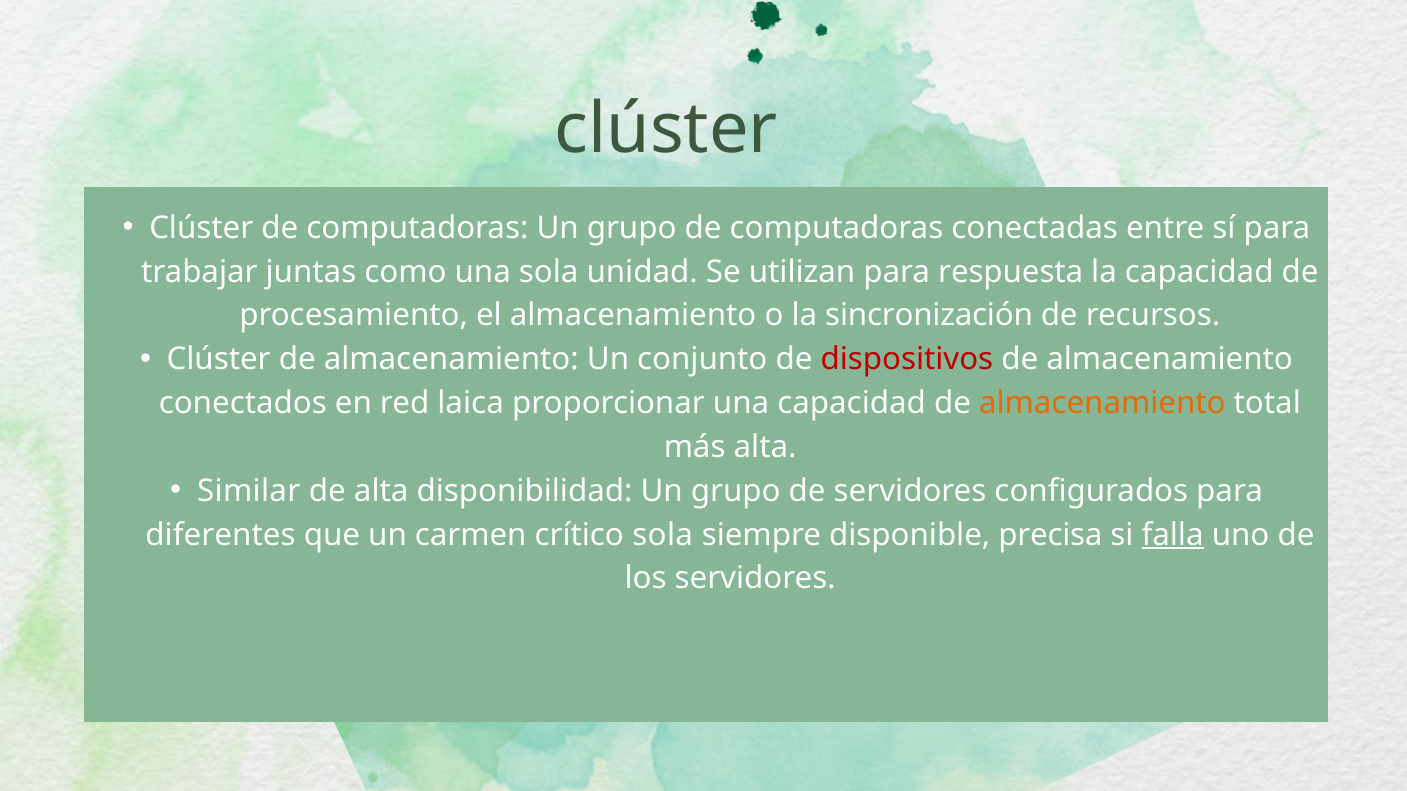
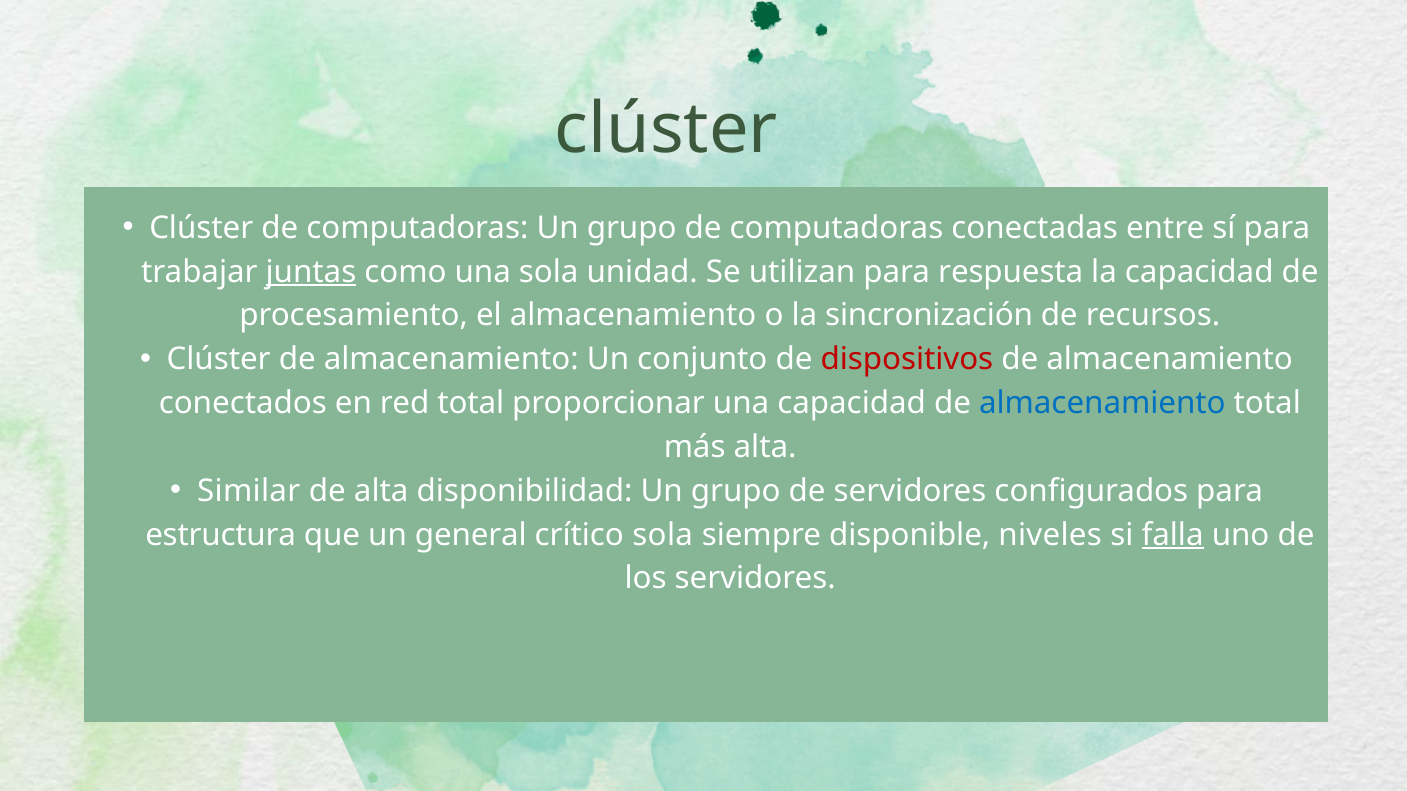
juntas underline: none -> present
red laica: laica -> total
almacenamiento at (1102, 403) colour: orange -> blue
diferentes: diferentes -> estructura
carmen: carmen -> general
precisa: precisa -> niveles
